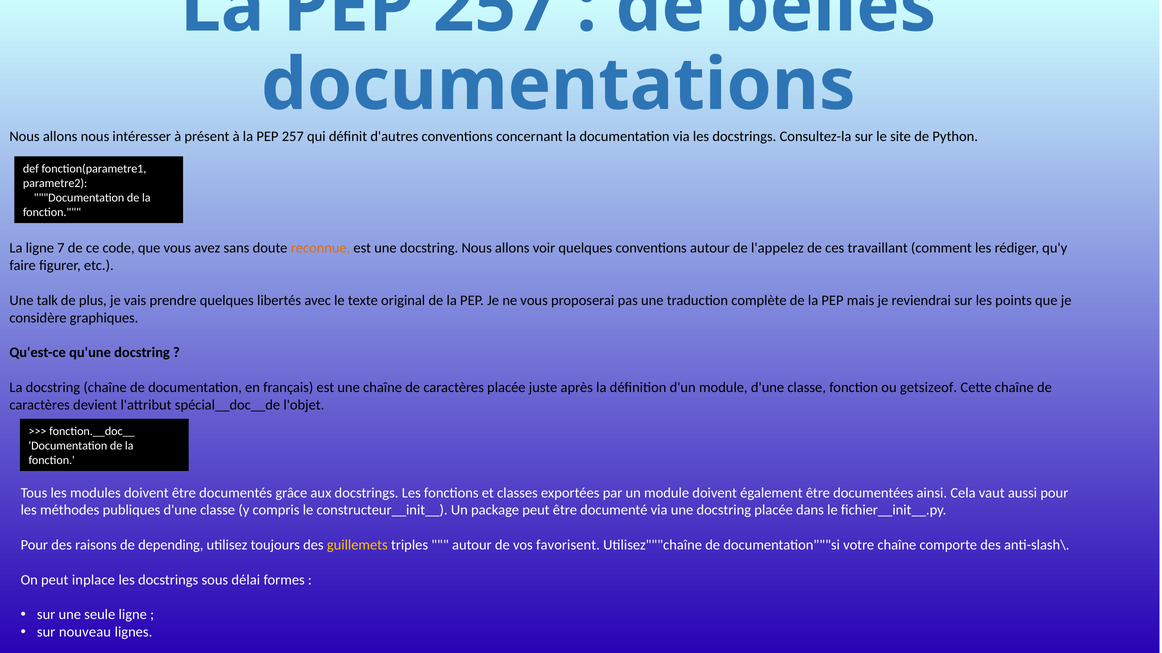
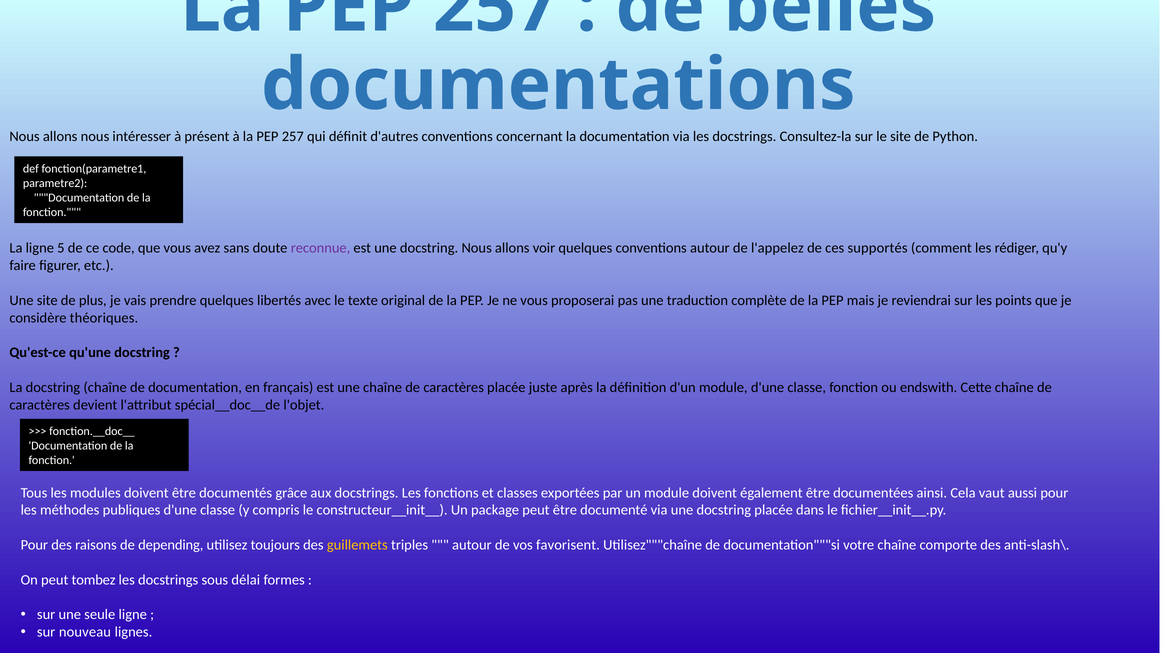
7: 7 -> 5
reconnue colour: orange -> purple
travaillant: travaillant -> supportés
Une talk: talk -> site
graphiques: graphiques -> théoriques
getsizeof: getsizeof -> endswith
inplace: inplace -> tombez
